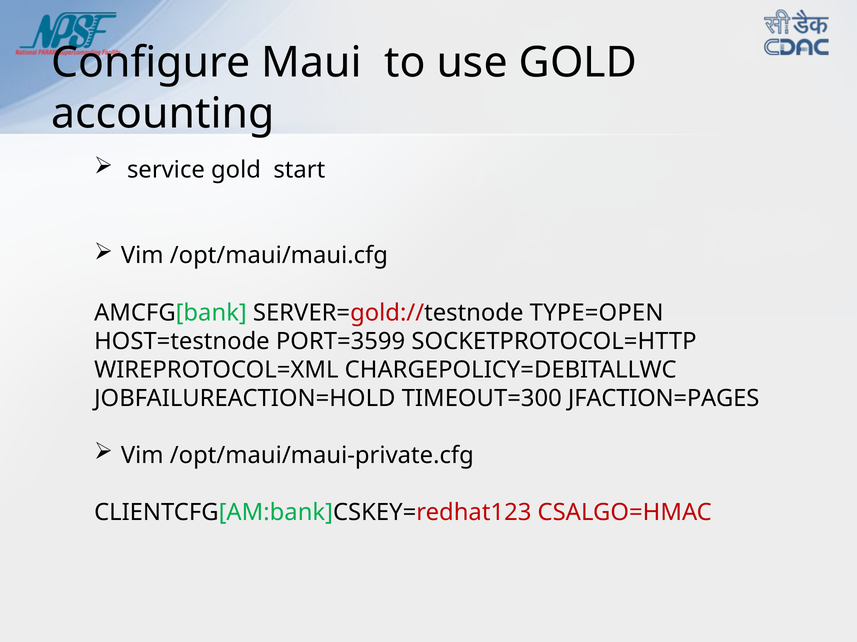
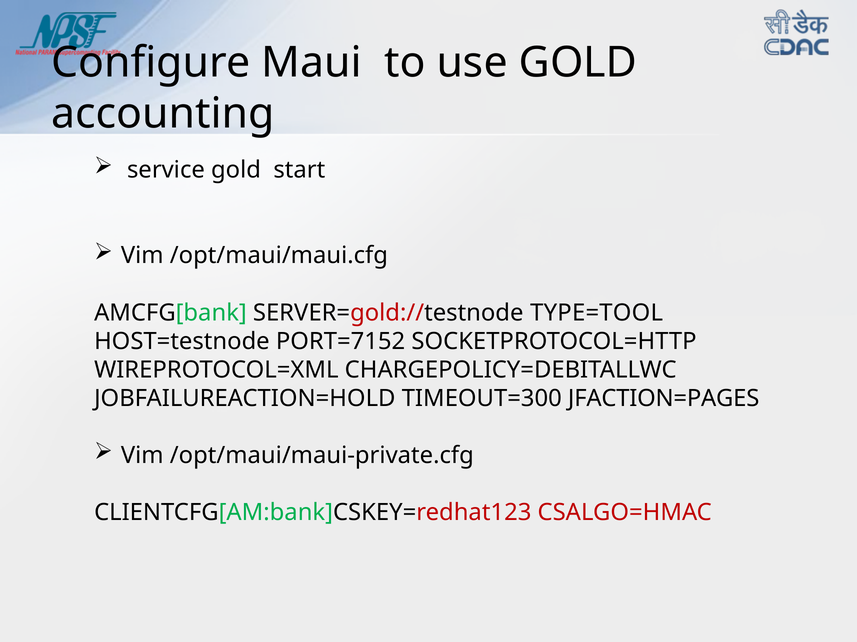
TYPE=OPEN: TYPE=OPEN -> TYPE=TOOL
PORT=3599: PORT=3599 -> PORT=7152
